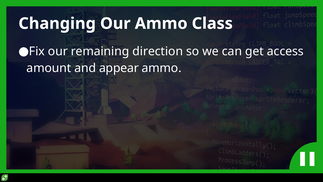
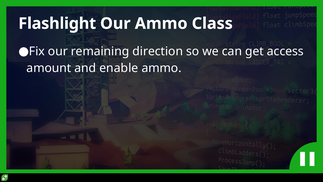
Changing: Changing -> Flashlight
appear: appear -> enable
